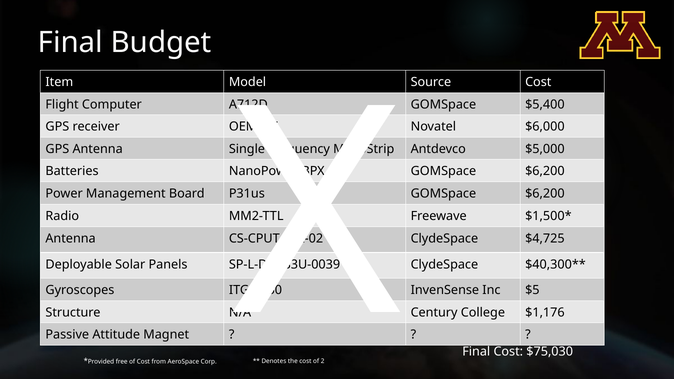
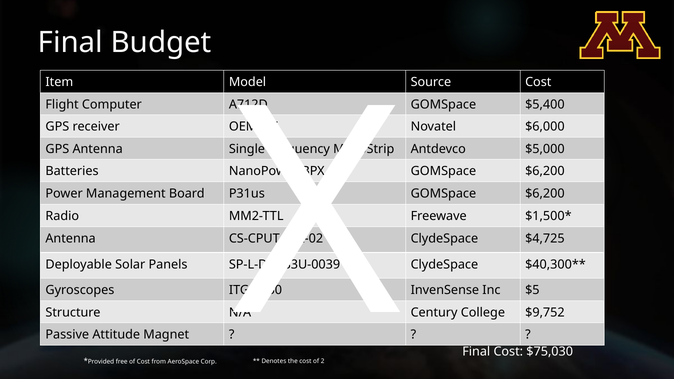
$1,176: $1,176 -> $9,752
